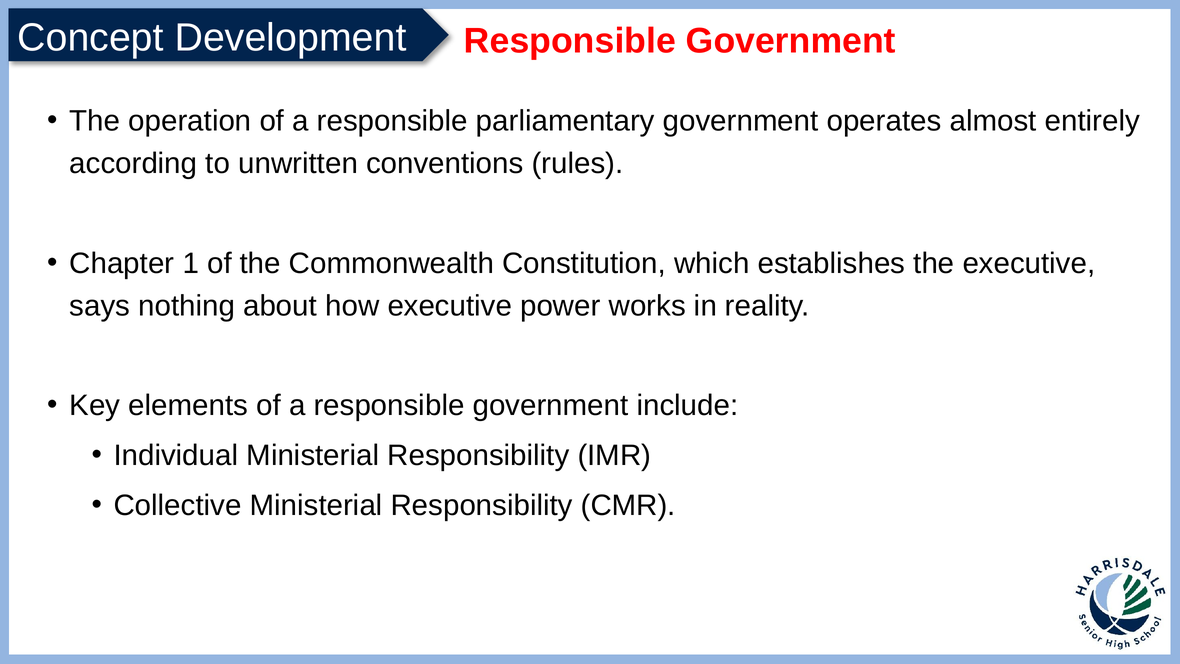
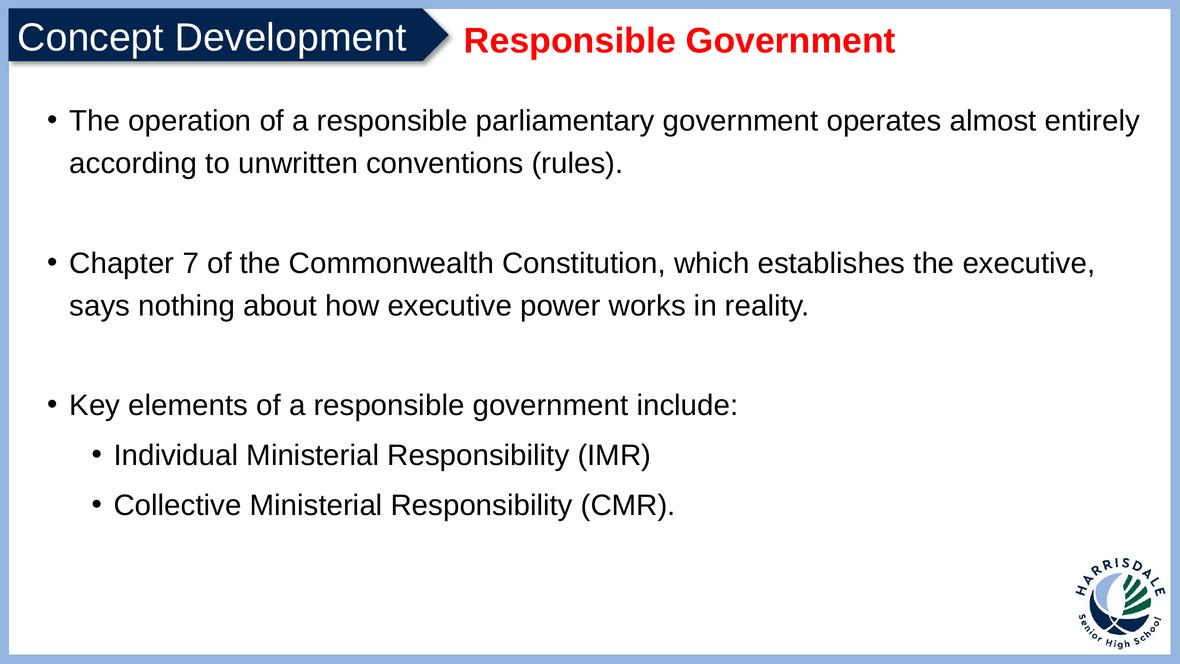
1: 1 -> 7
